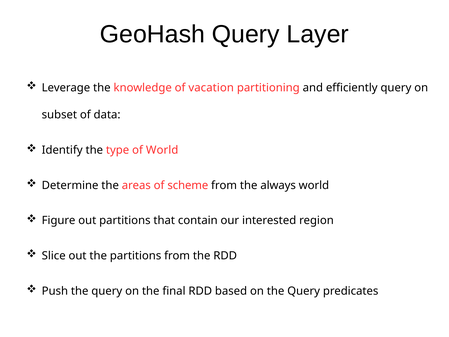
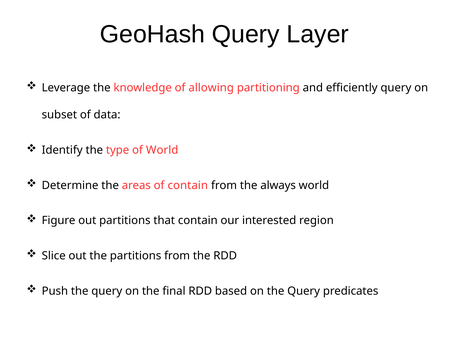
vacation: vacation -> allowing
of scheme: scheme -> contain
